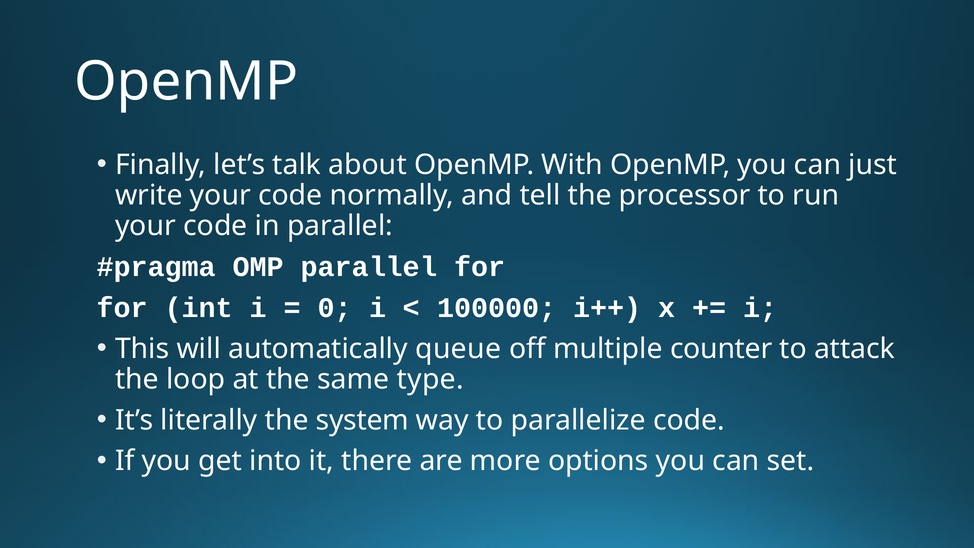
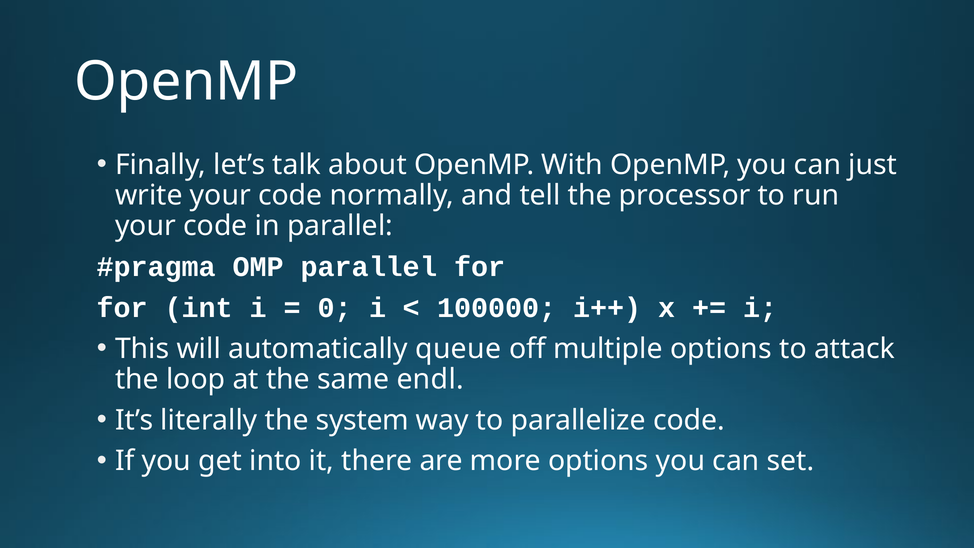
multiple counter: counter -> options
type: type -> endl
